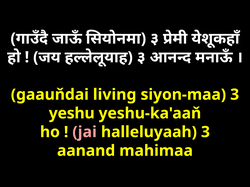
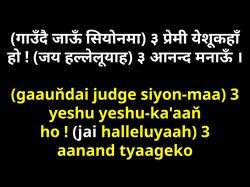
living: living -> judge
jai colour: pink -> white
mahimaa: mahimaa -> tyaageko
